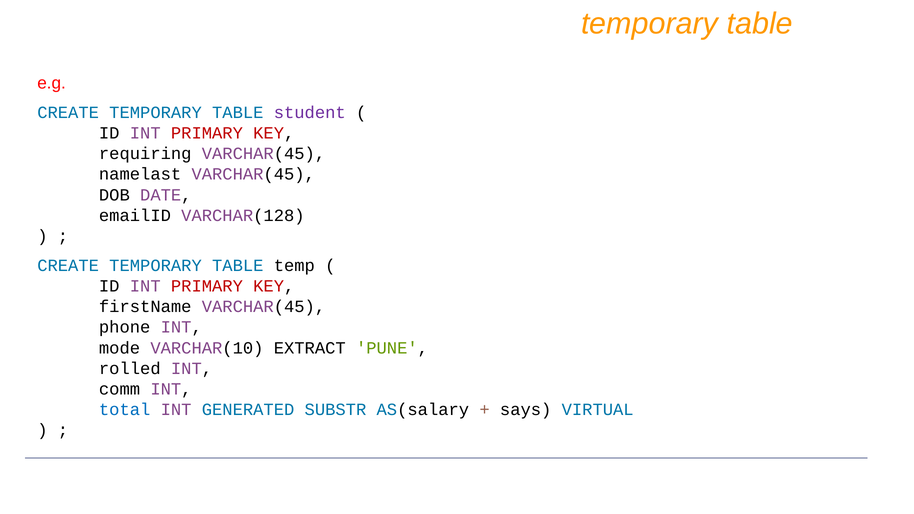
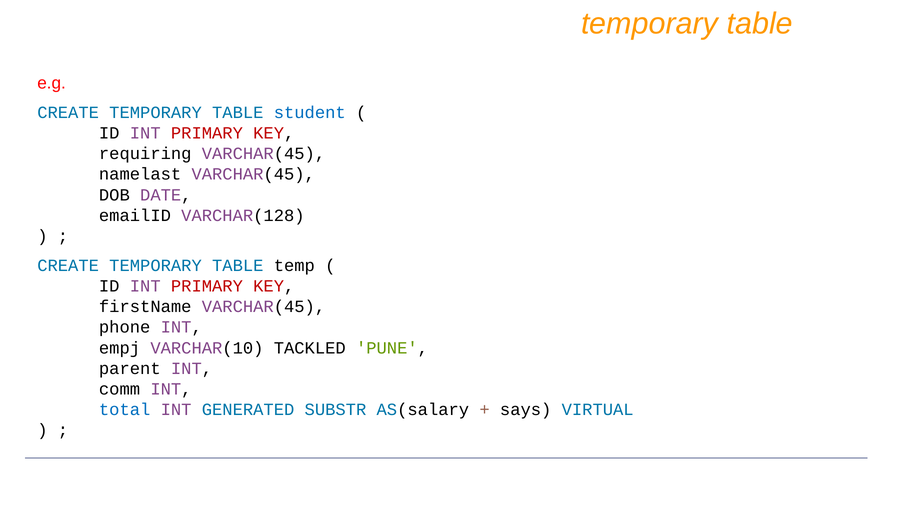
student colour: purple -> blue
mode: mode -> empj
EXTRACT: EXTRACT -> TACKLED
rolled: rolled -> parent
